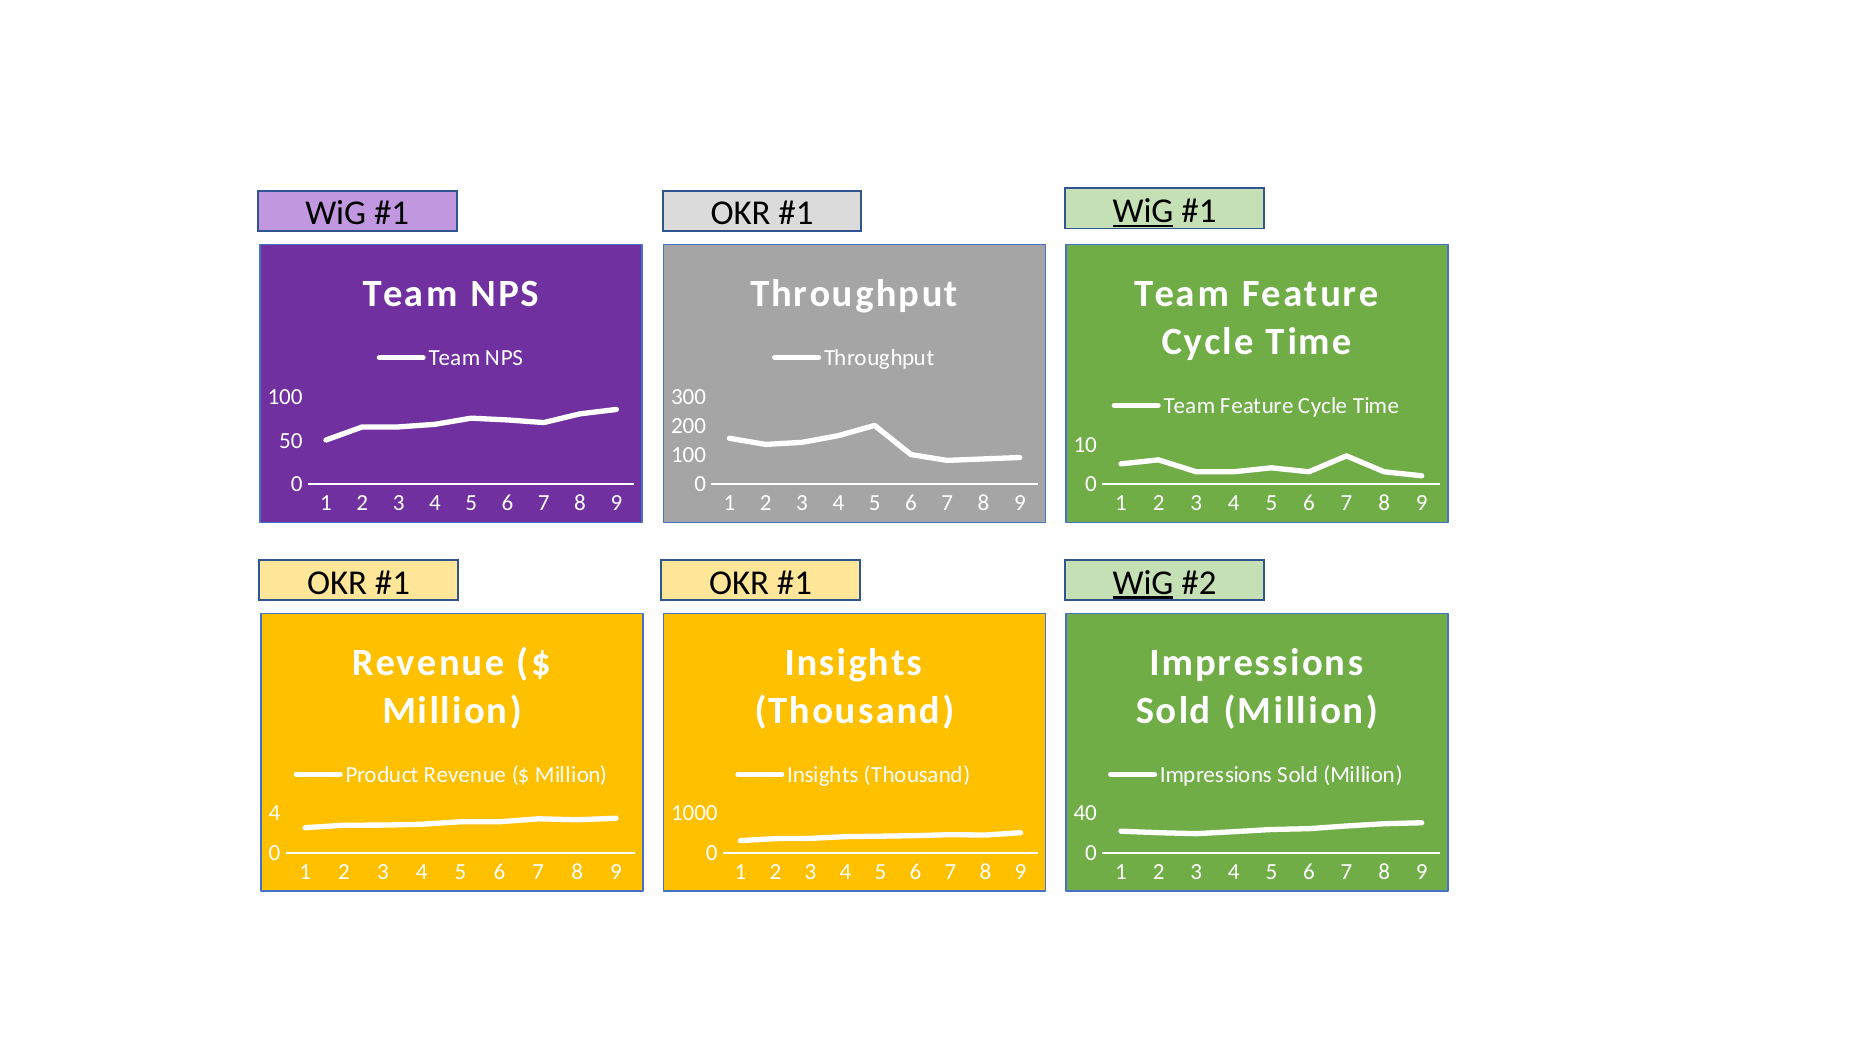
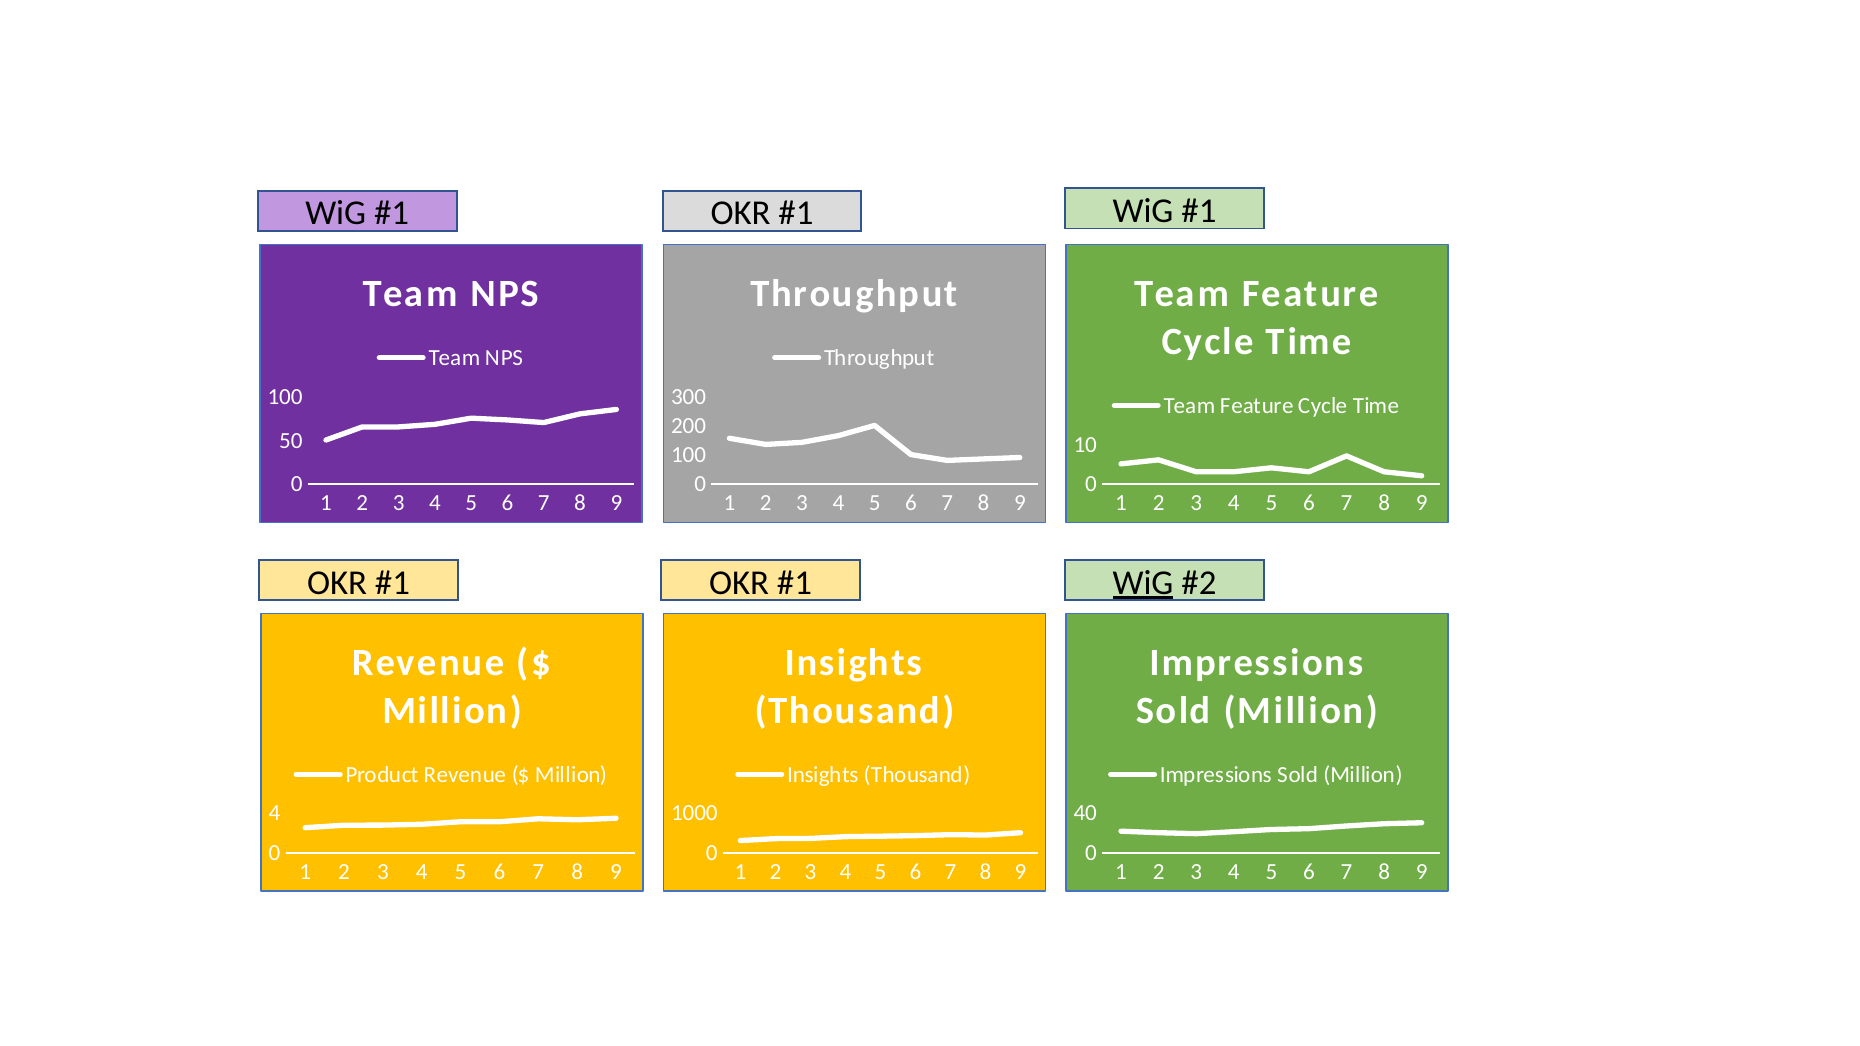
WiG at (1143, 211) underline: present -> none
